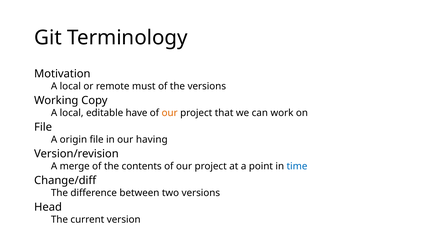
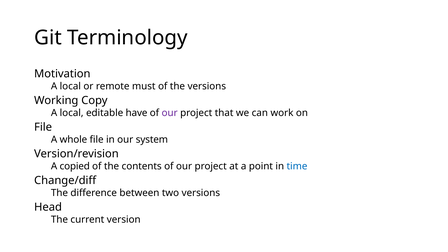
our at (170, 113) colour: orange -> purple
origin: origin -> whole
having: having -> system
merge: merge -> copied
